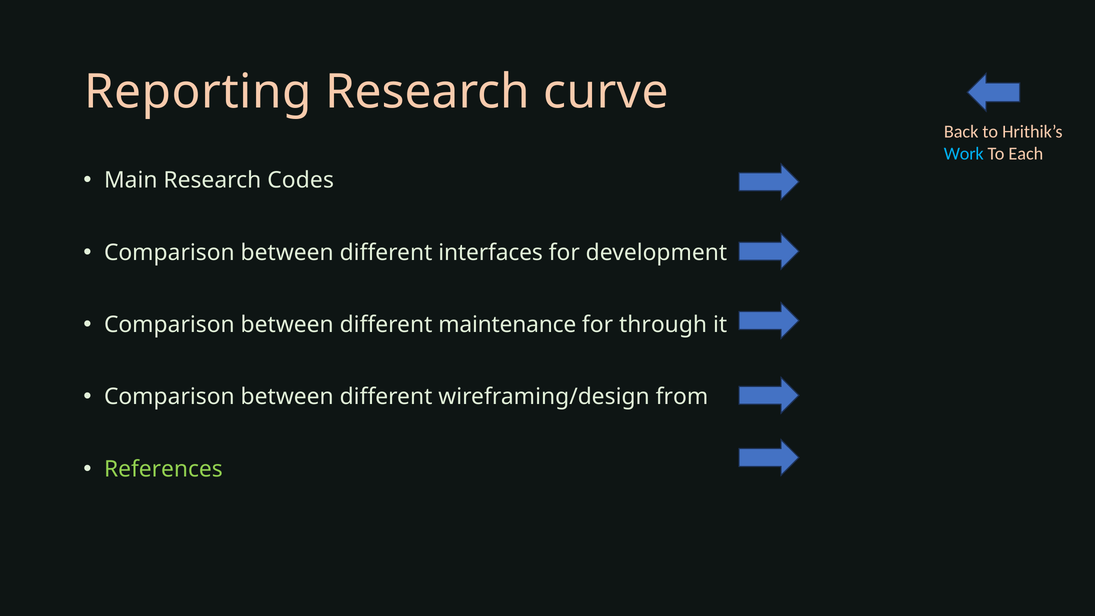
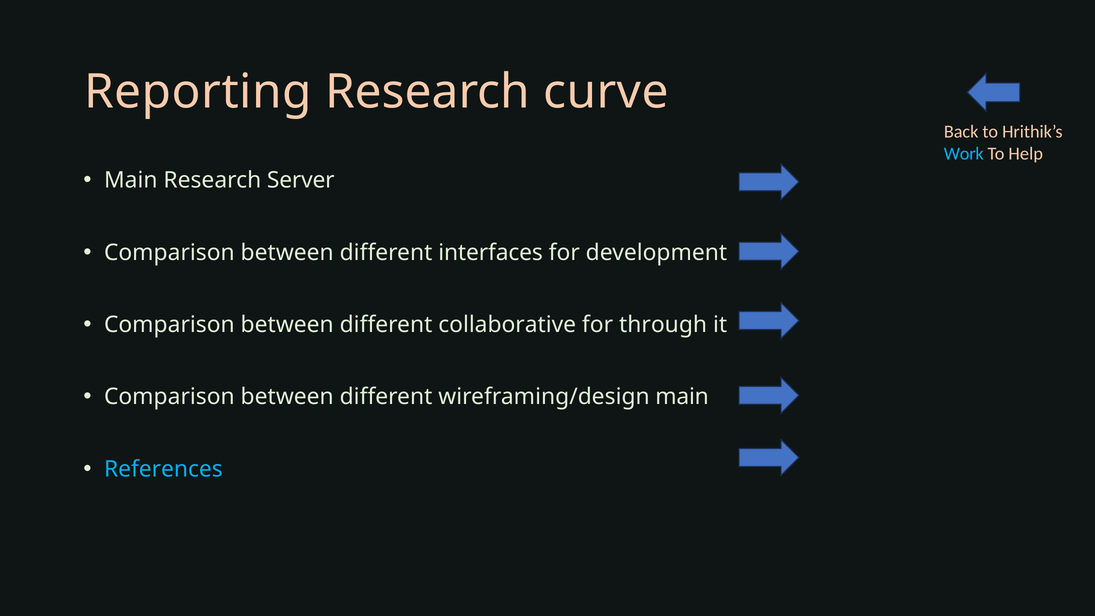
Each: Each -> Help
Codes: Codes -> Server
maintenance: maintenance -> collaborative
wireframing/design from: from -> main
References colour: light green -> light blue
